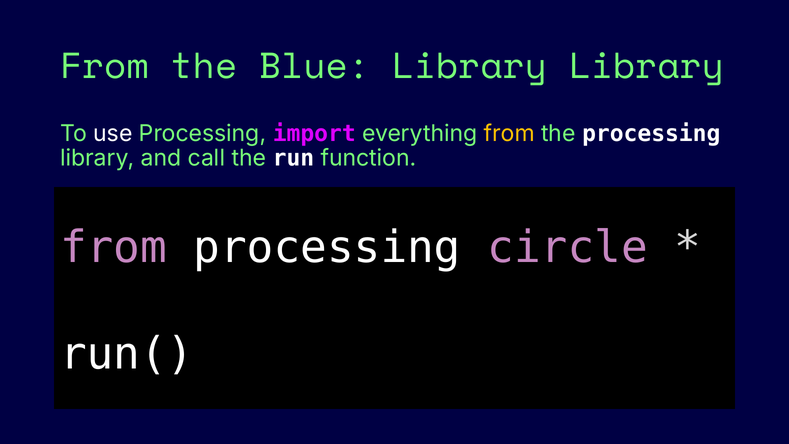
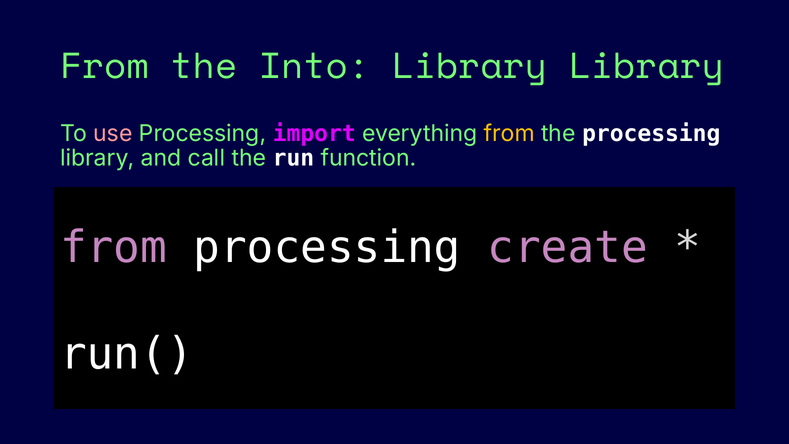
Blue: Blue -> Into
use colour: white -> pink
circle: circle -> create
